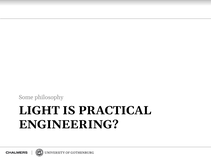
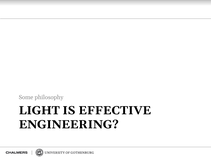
PRACTICAL: PRACTICAL -> EFFECTIVE
